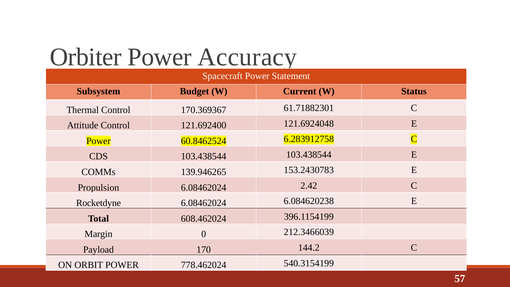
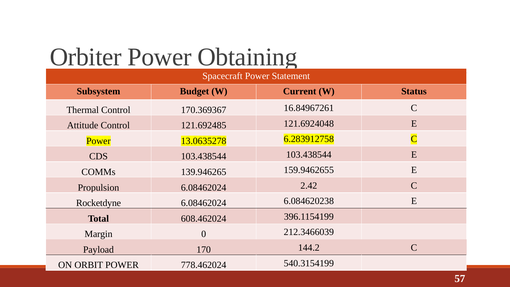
Accuracy: Accuracy -> Obtaining
61.71882301: 61.71882301 -> 16.84967261
121.692400: 121.692400 -> 121.692485
60.8462524: 60.8462524 -> 13.0635278
153.2430783: 153.2430783 -> 159.9462655
